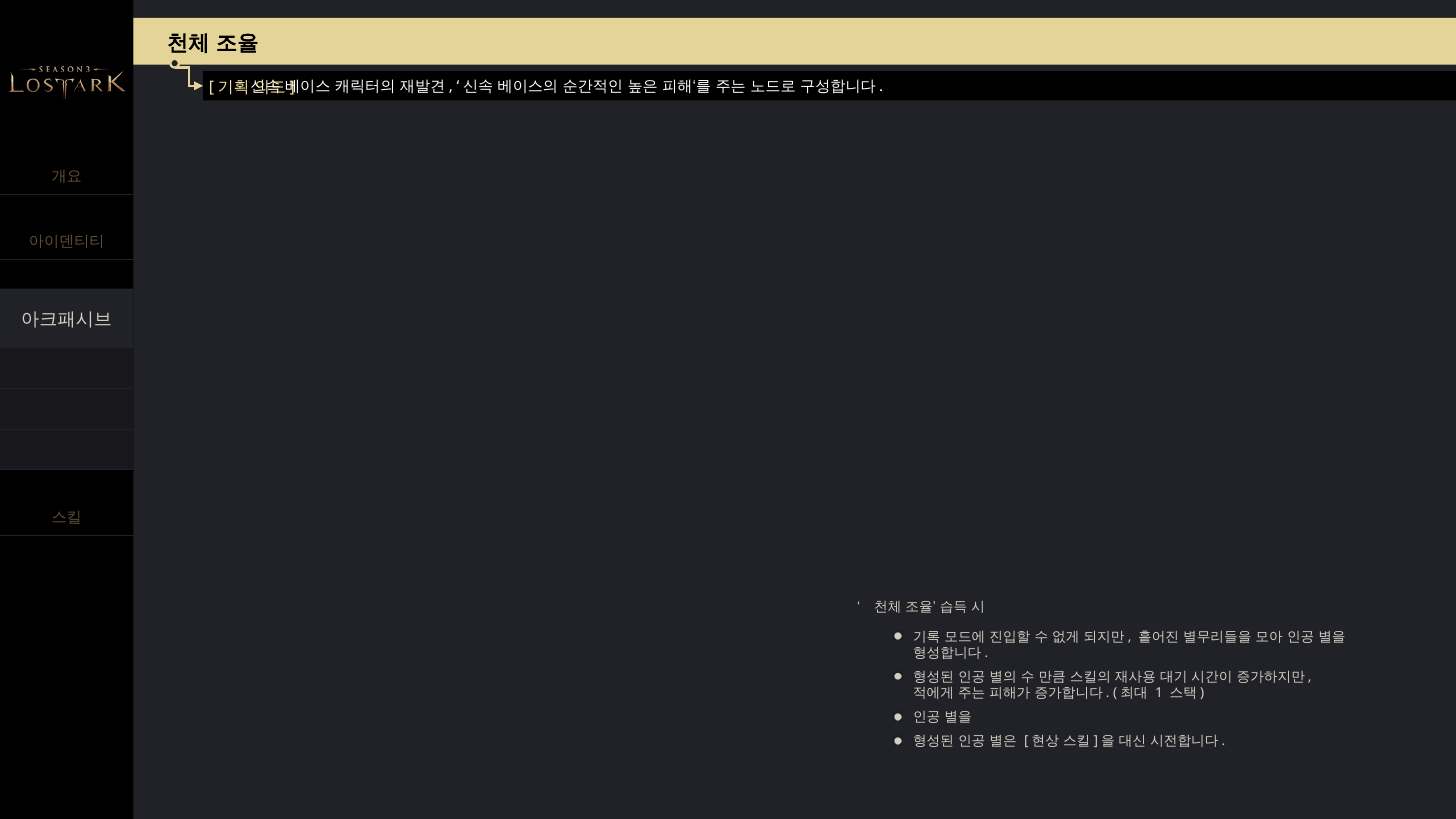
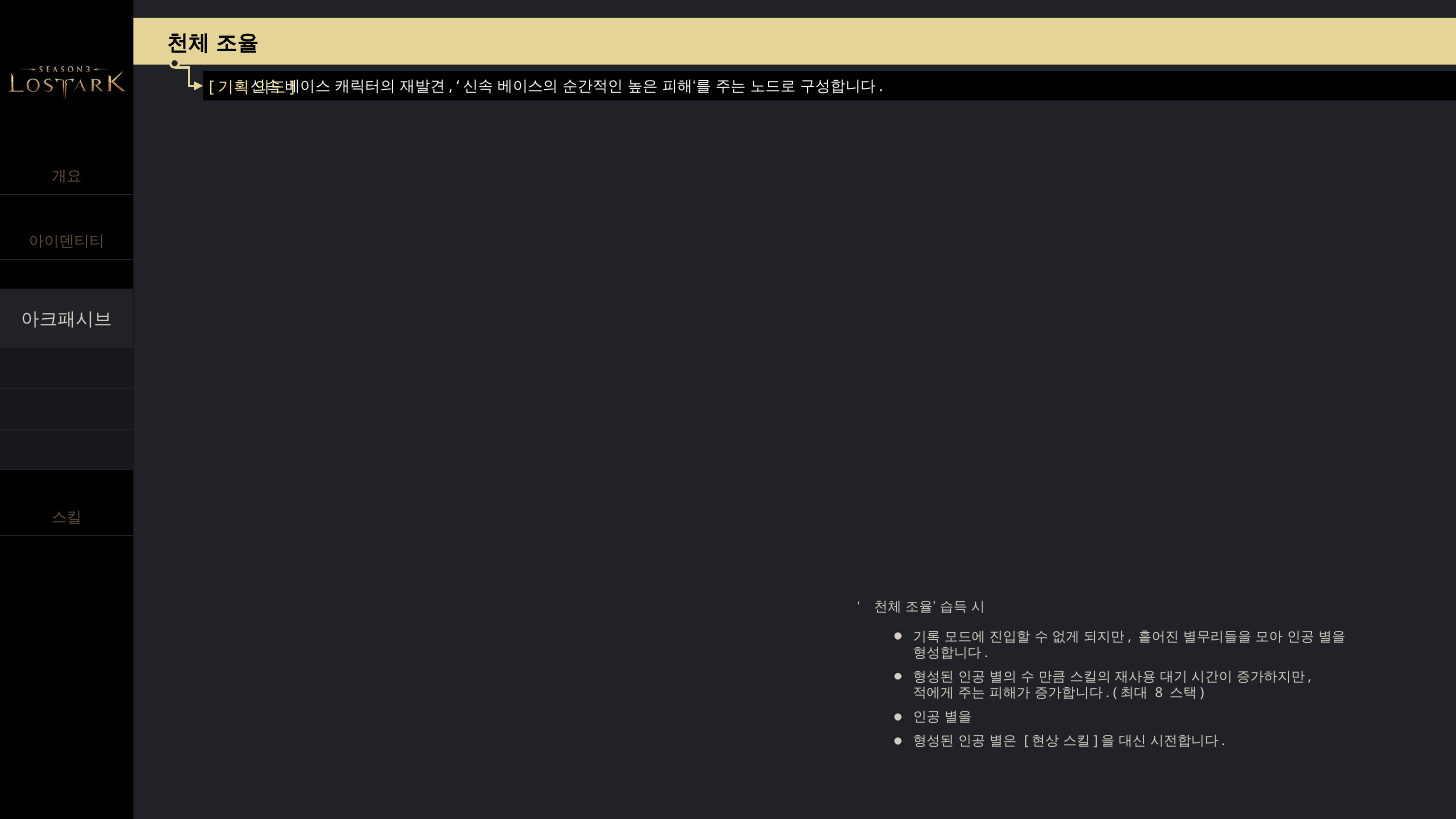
1: 1 -> 8
